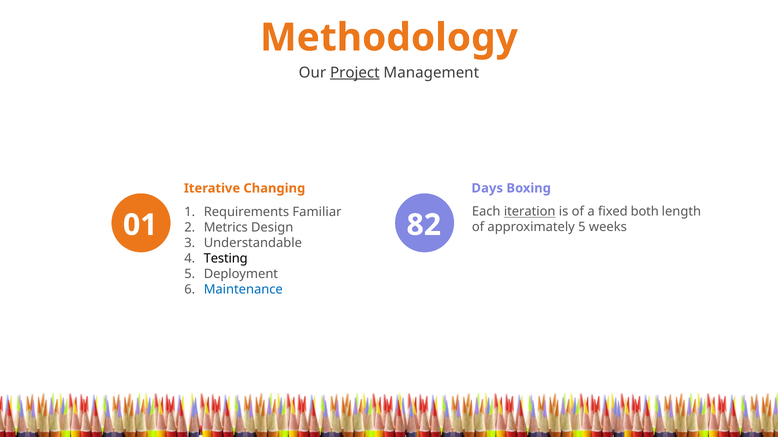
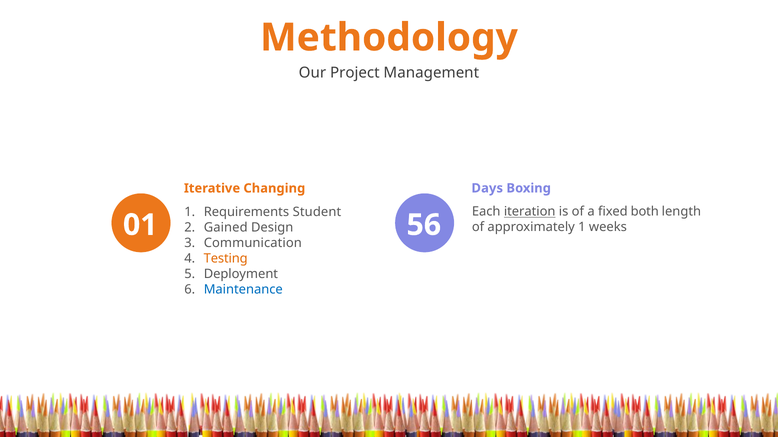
Project underline: present -> none
Familiar: Familiar -> Student
82: 82 -> 56
approximately 5: 5 -> 1
Metrics: Metrics -> Gained
Understandable: Understandable -> Communication
Testing colour: black -> orange
